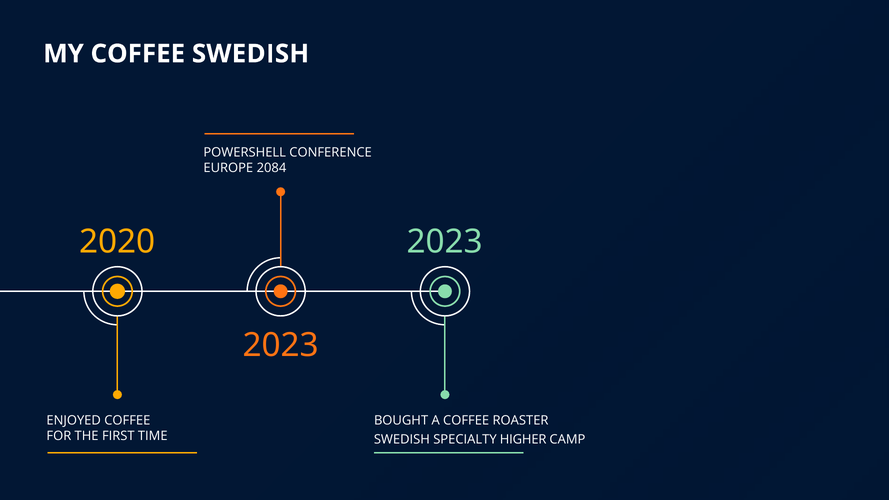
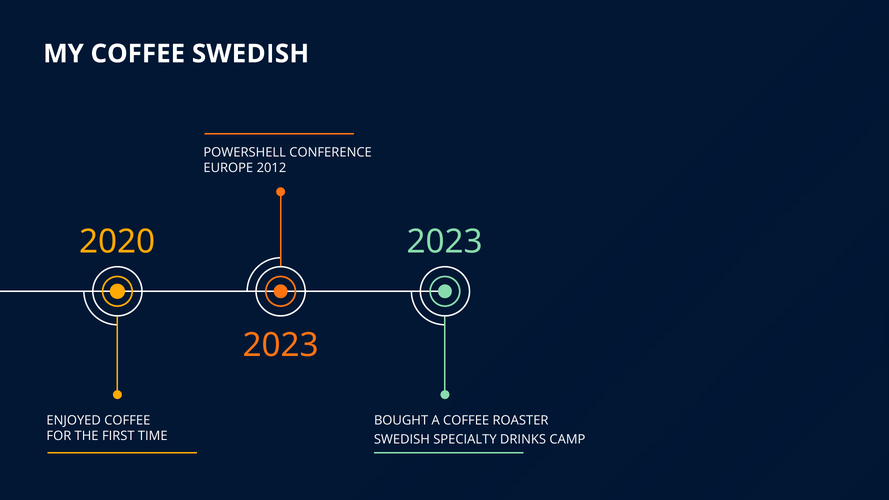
2084: 2084 -> 2012
HIGHER: HIGHER -> DRINKS
